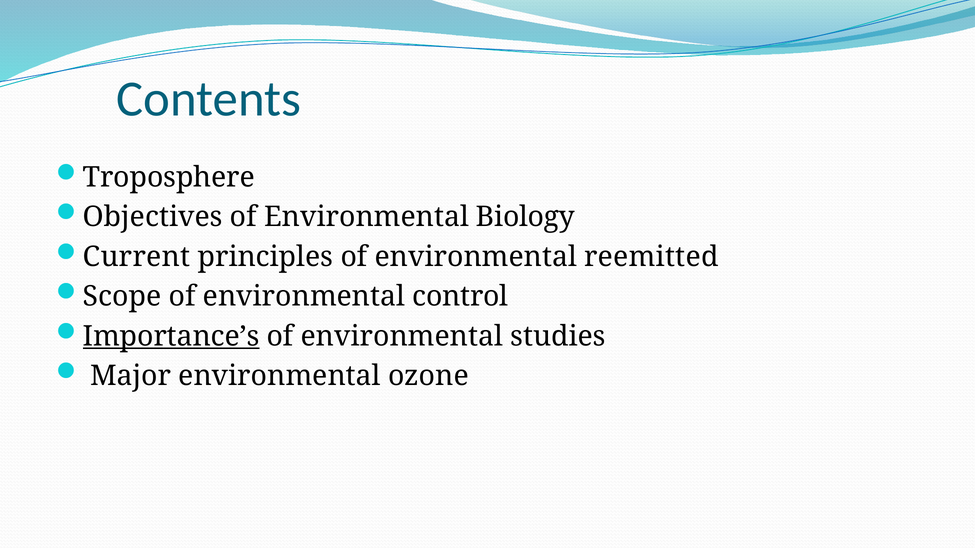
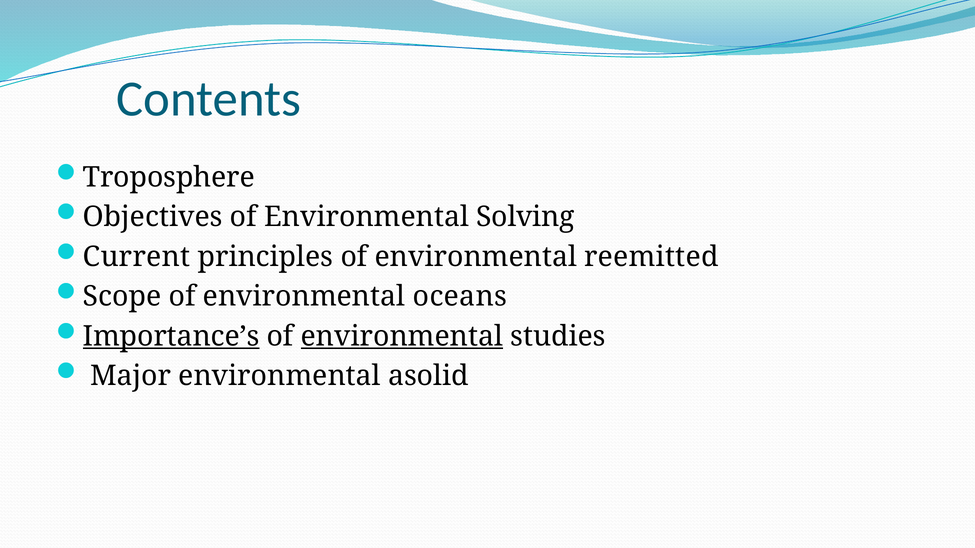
Biology: Biology -> Solving
control: control -> oceans
environmental at (402, 336) underline: none -> present
ozone: ozone -> asolid
